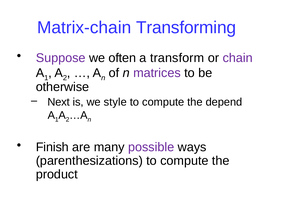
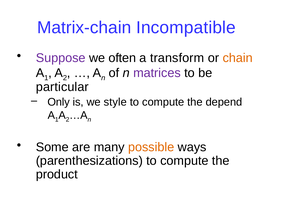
Transforming: Transforming -> Incompatible
chain colour: purple -> orange
otherwise: otherwise -> particular
Next: Next -> Only
Finish: Finish -> Some
possible colour: purple -> orange
